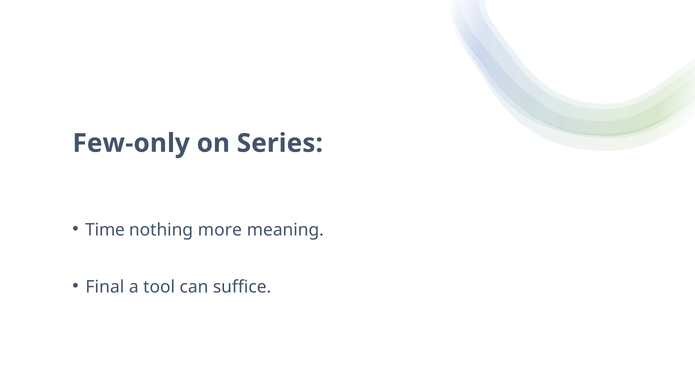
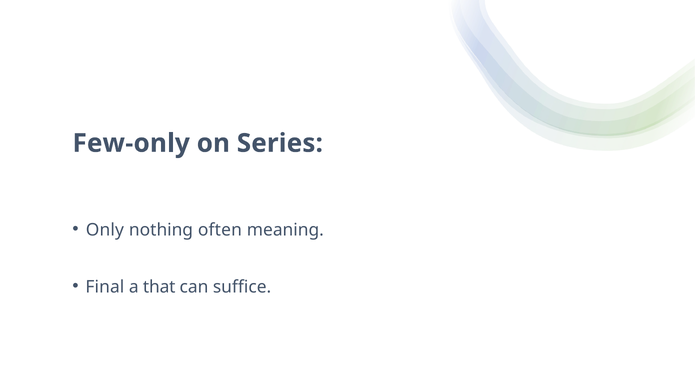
Time: Time -> Only
more: more -> often
tool: tool -> that
